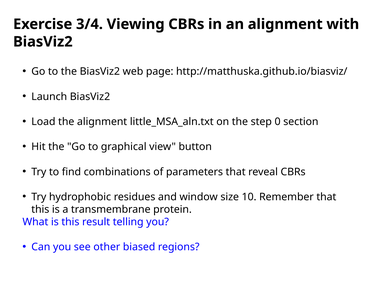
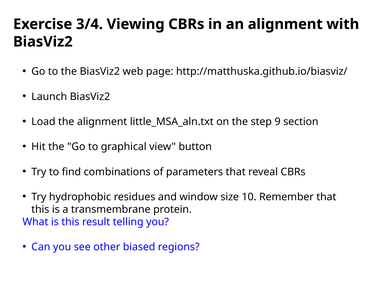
0: 0 -> 9
